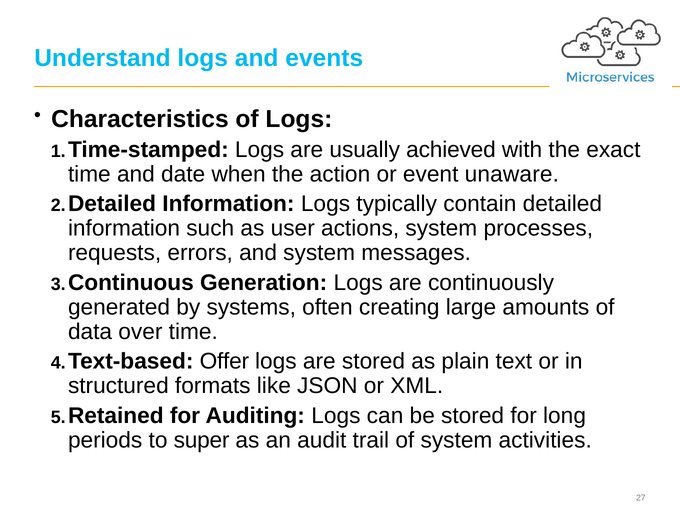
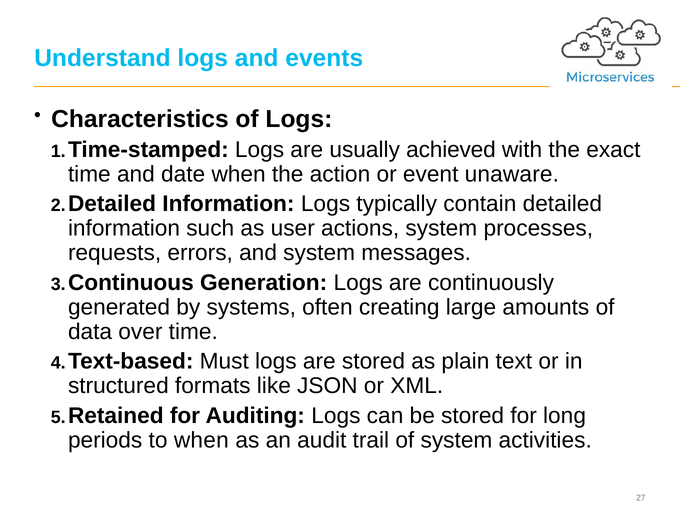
Offer: Offer -> Must
to super: super -> when
